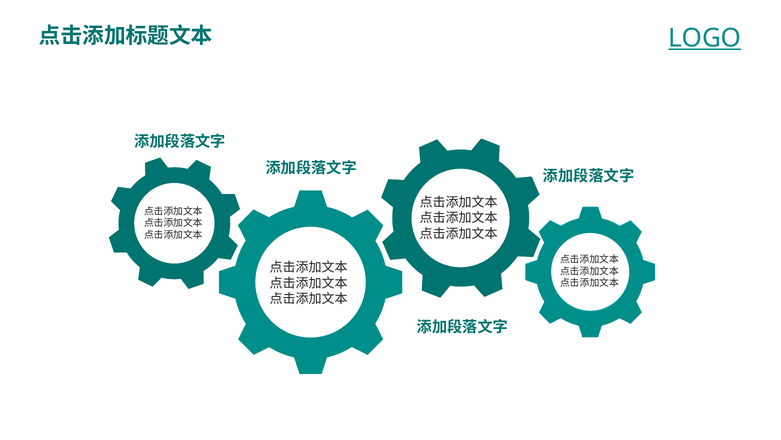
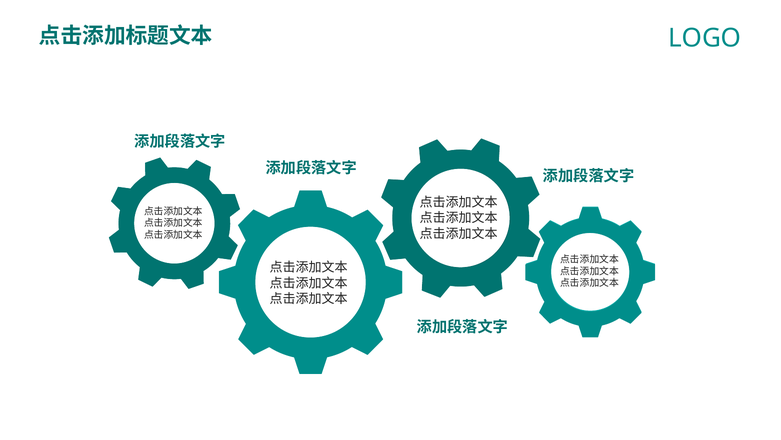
LOGO underline: present -> none
